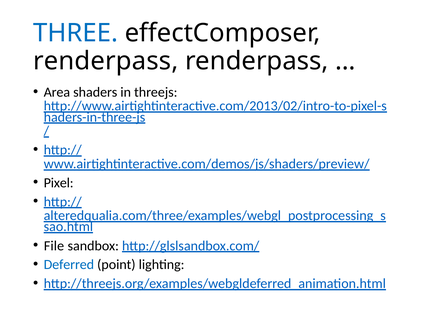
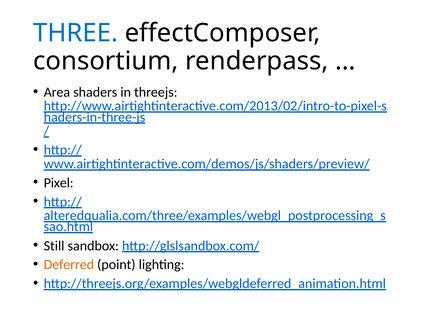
renderpass at (106, 61): renderpass -> consortium
File: File -> Still
Deferred colour: blue -> orange
